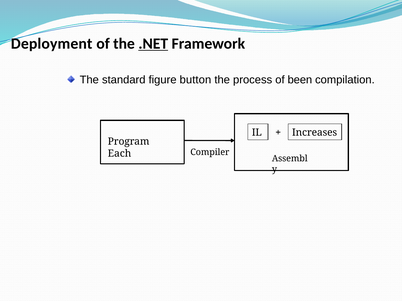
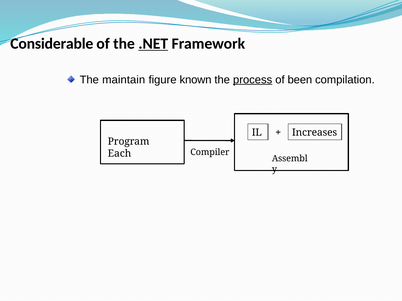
Deployment: Deployment -> Considerable
standard: standard -> maintain
button: button -> known
process underline: none -> present
